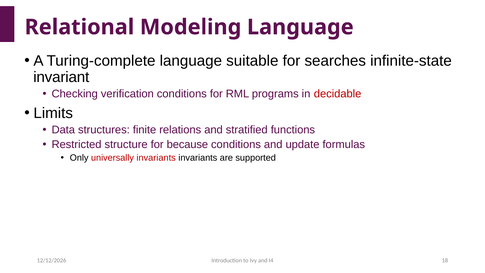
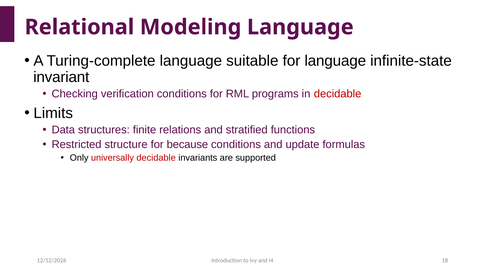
for searches: searches -> language
universally invariants: invariants -> decidable
